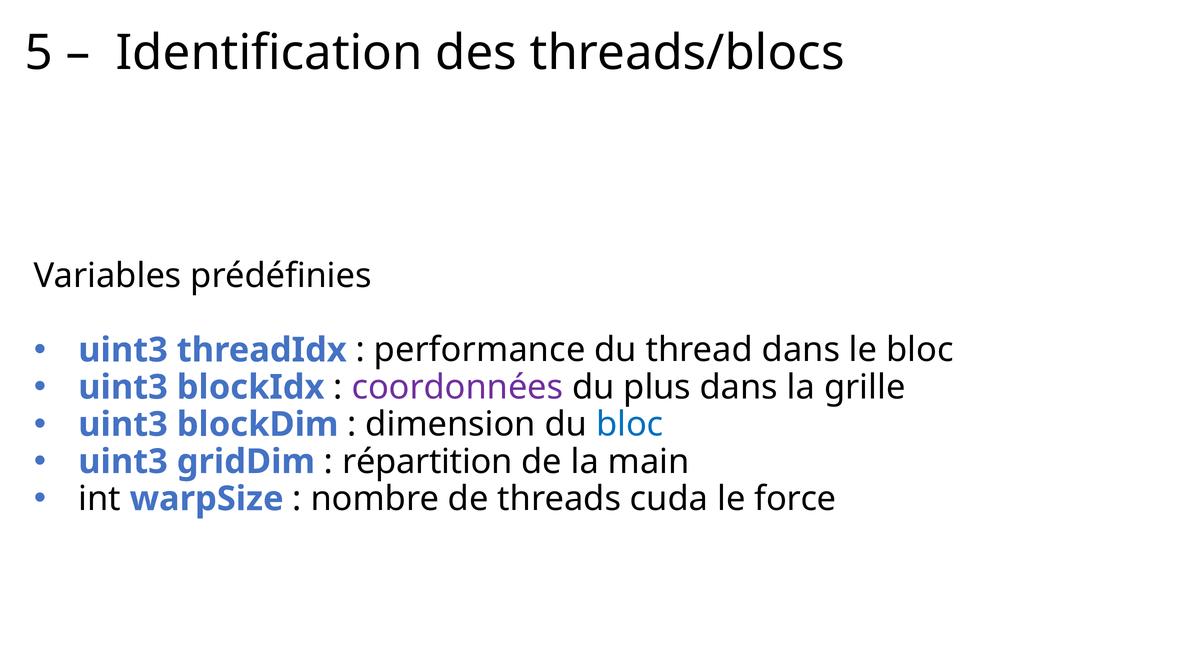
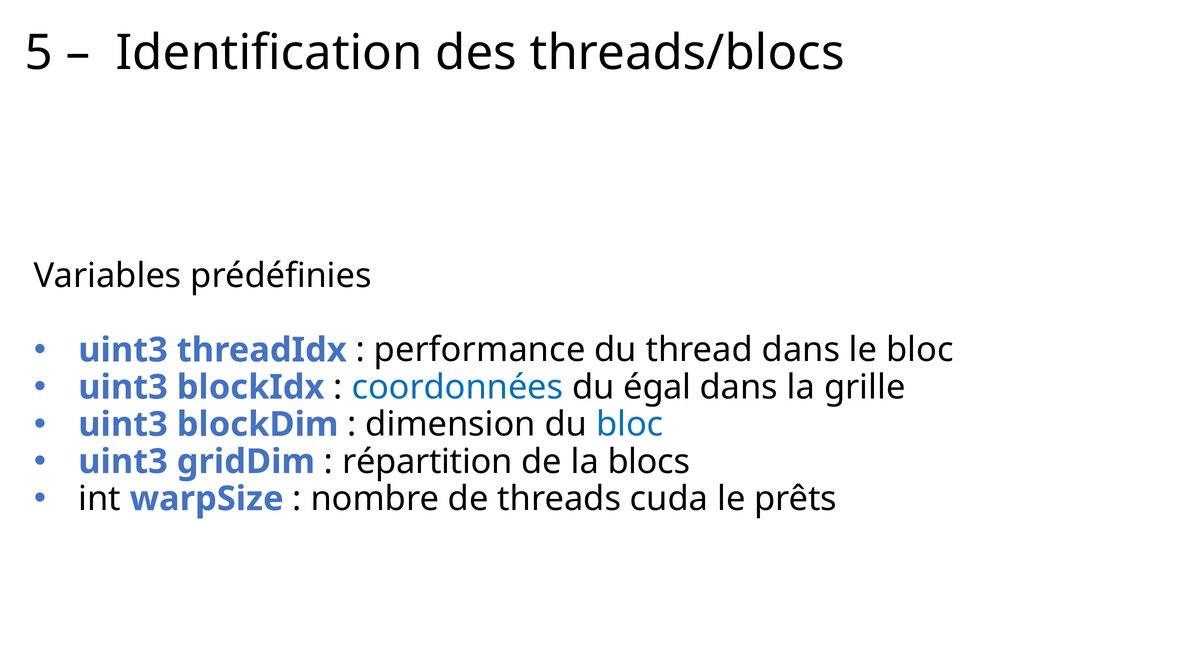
coordonnées colour: purple -> blue
plus: plus -> égal
main: main -> blocs
force: force -> prêts
